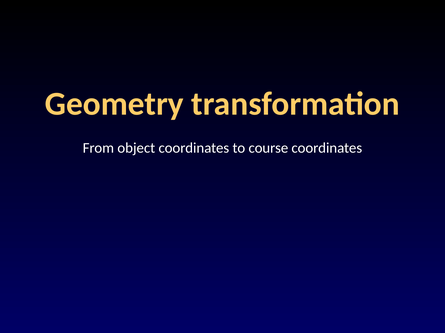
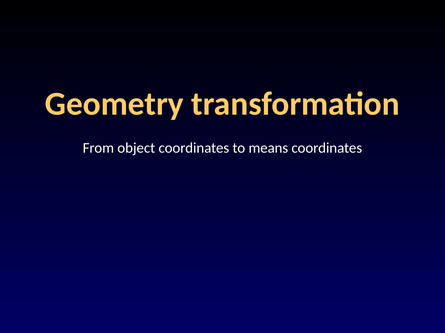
course: course -> means
